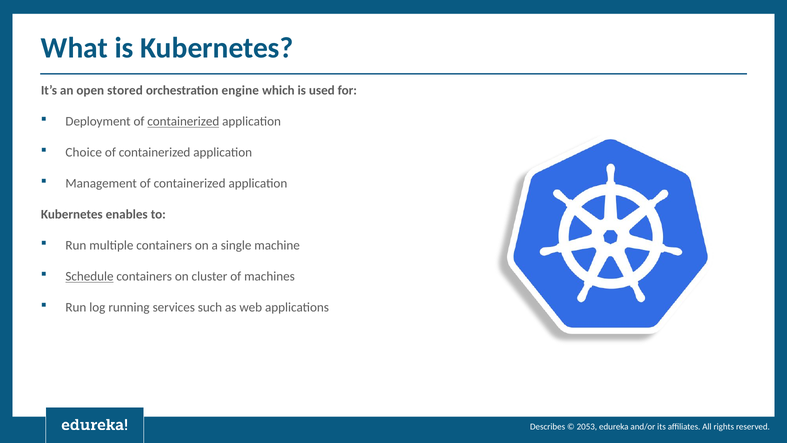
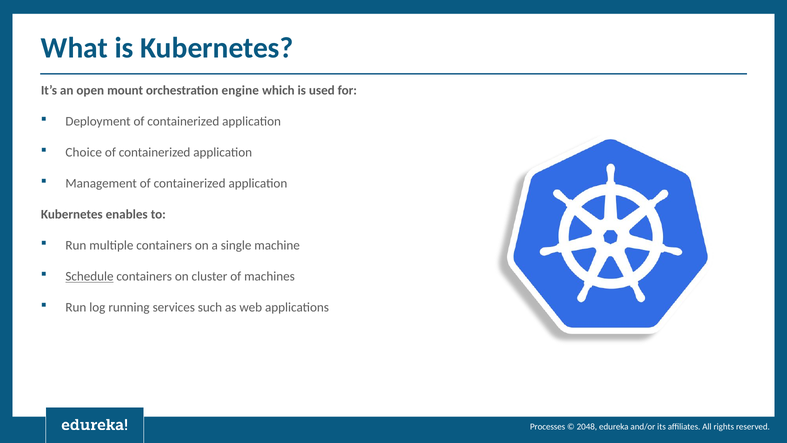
stored: stored -> mount
containerized at (183, 121) underline: present -> none
Describes: Describes -> Processes
2053: 2053 -> 2048
